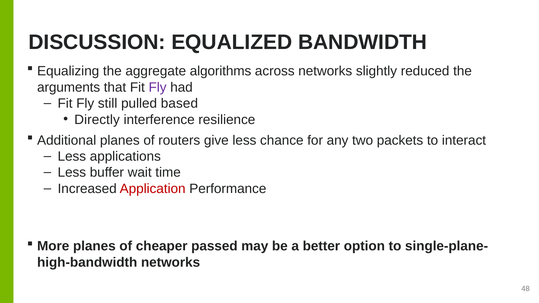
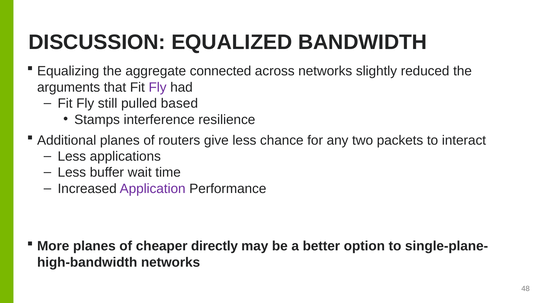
algorithms: algorithms -> connected
Directly: Directly -> Stamps
Application colour: red -> purple
passed: passed -> directly
